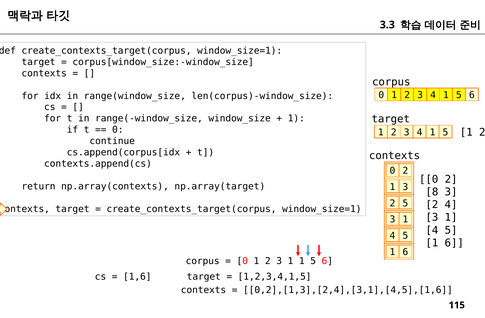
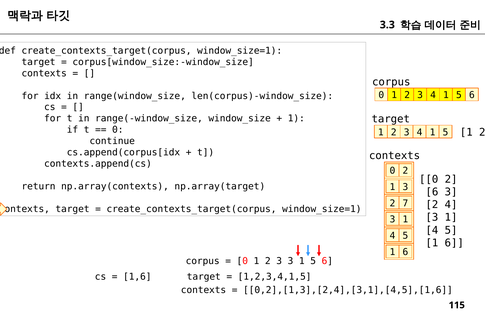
8 at (432, 192): 8 -> 6
2 5: 5 -> 7
2 3 1: 1 -> 3
